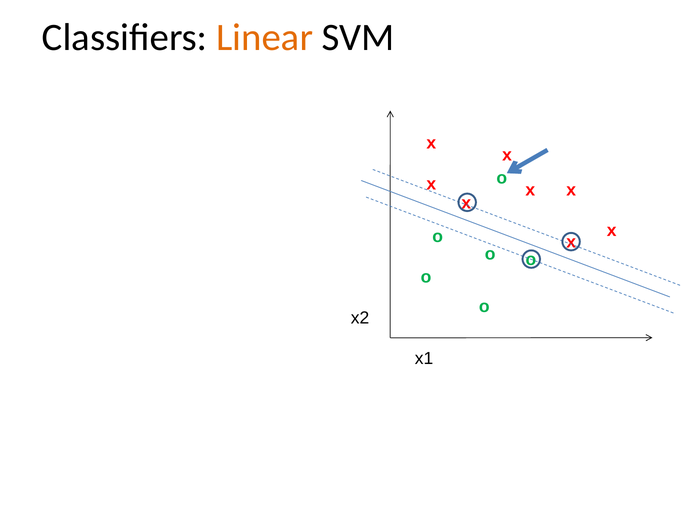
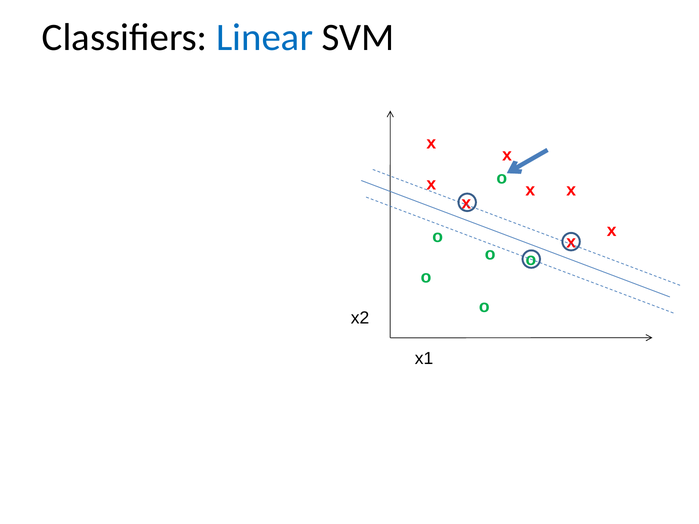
Linear colour: orange -> blue
